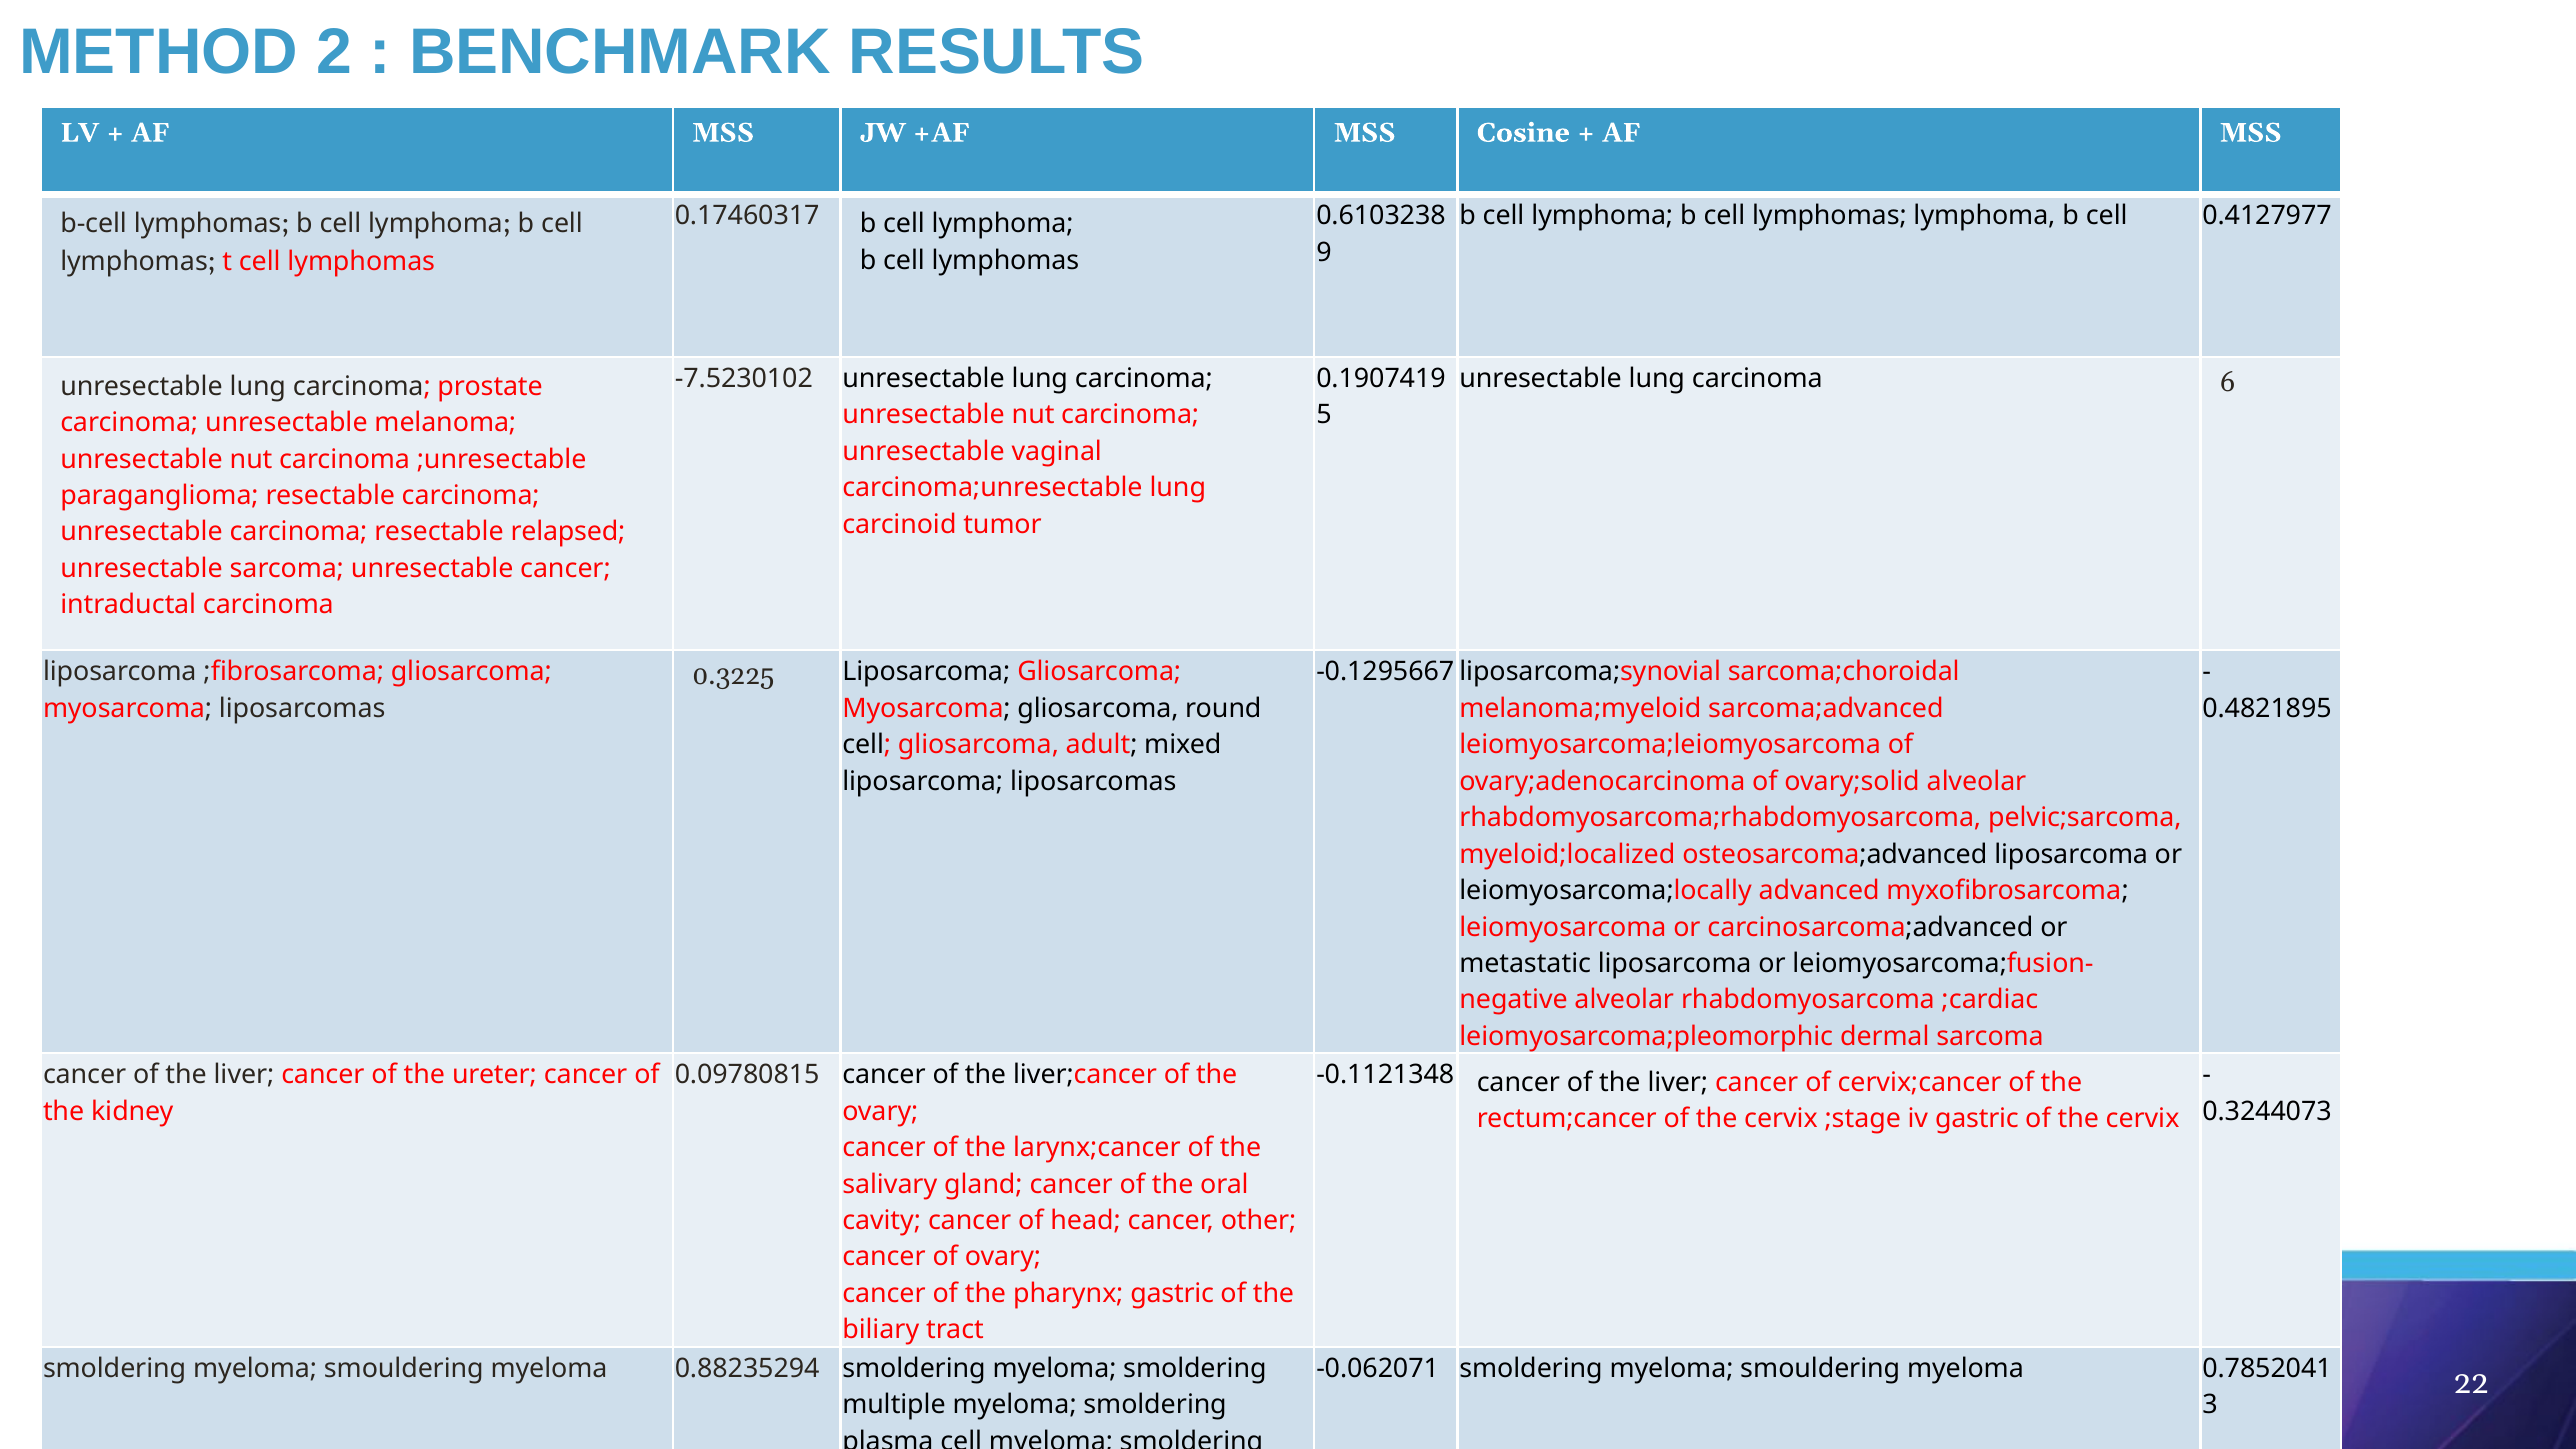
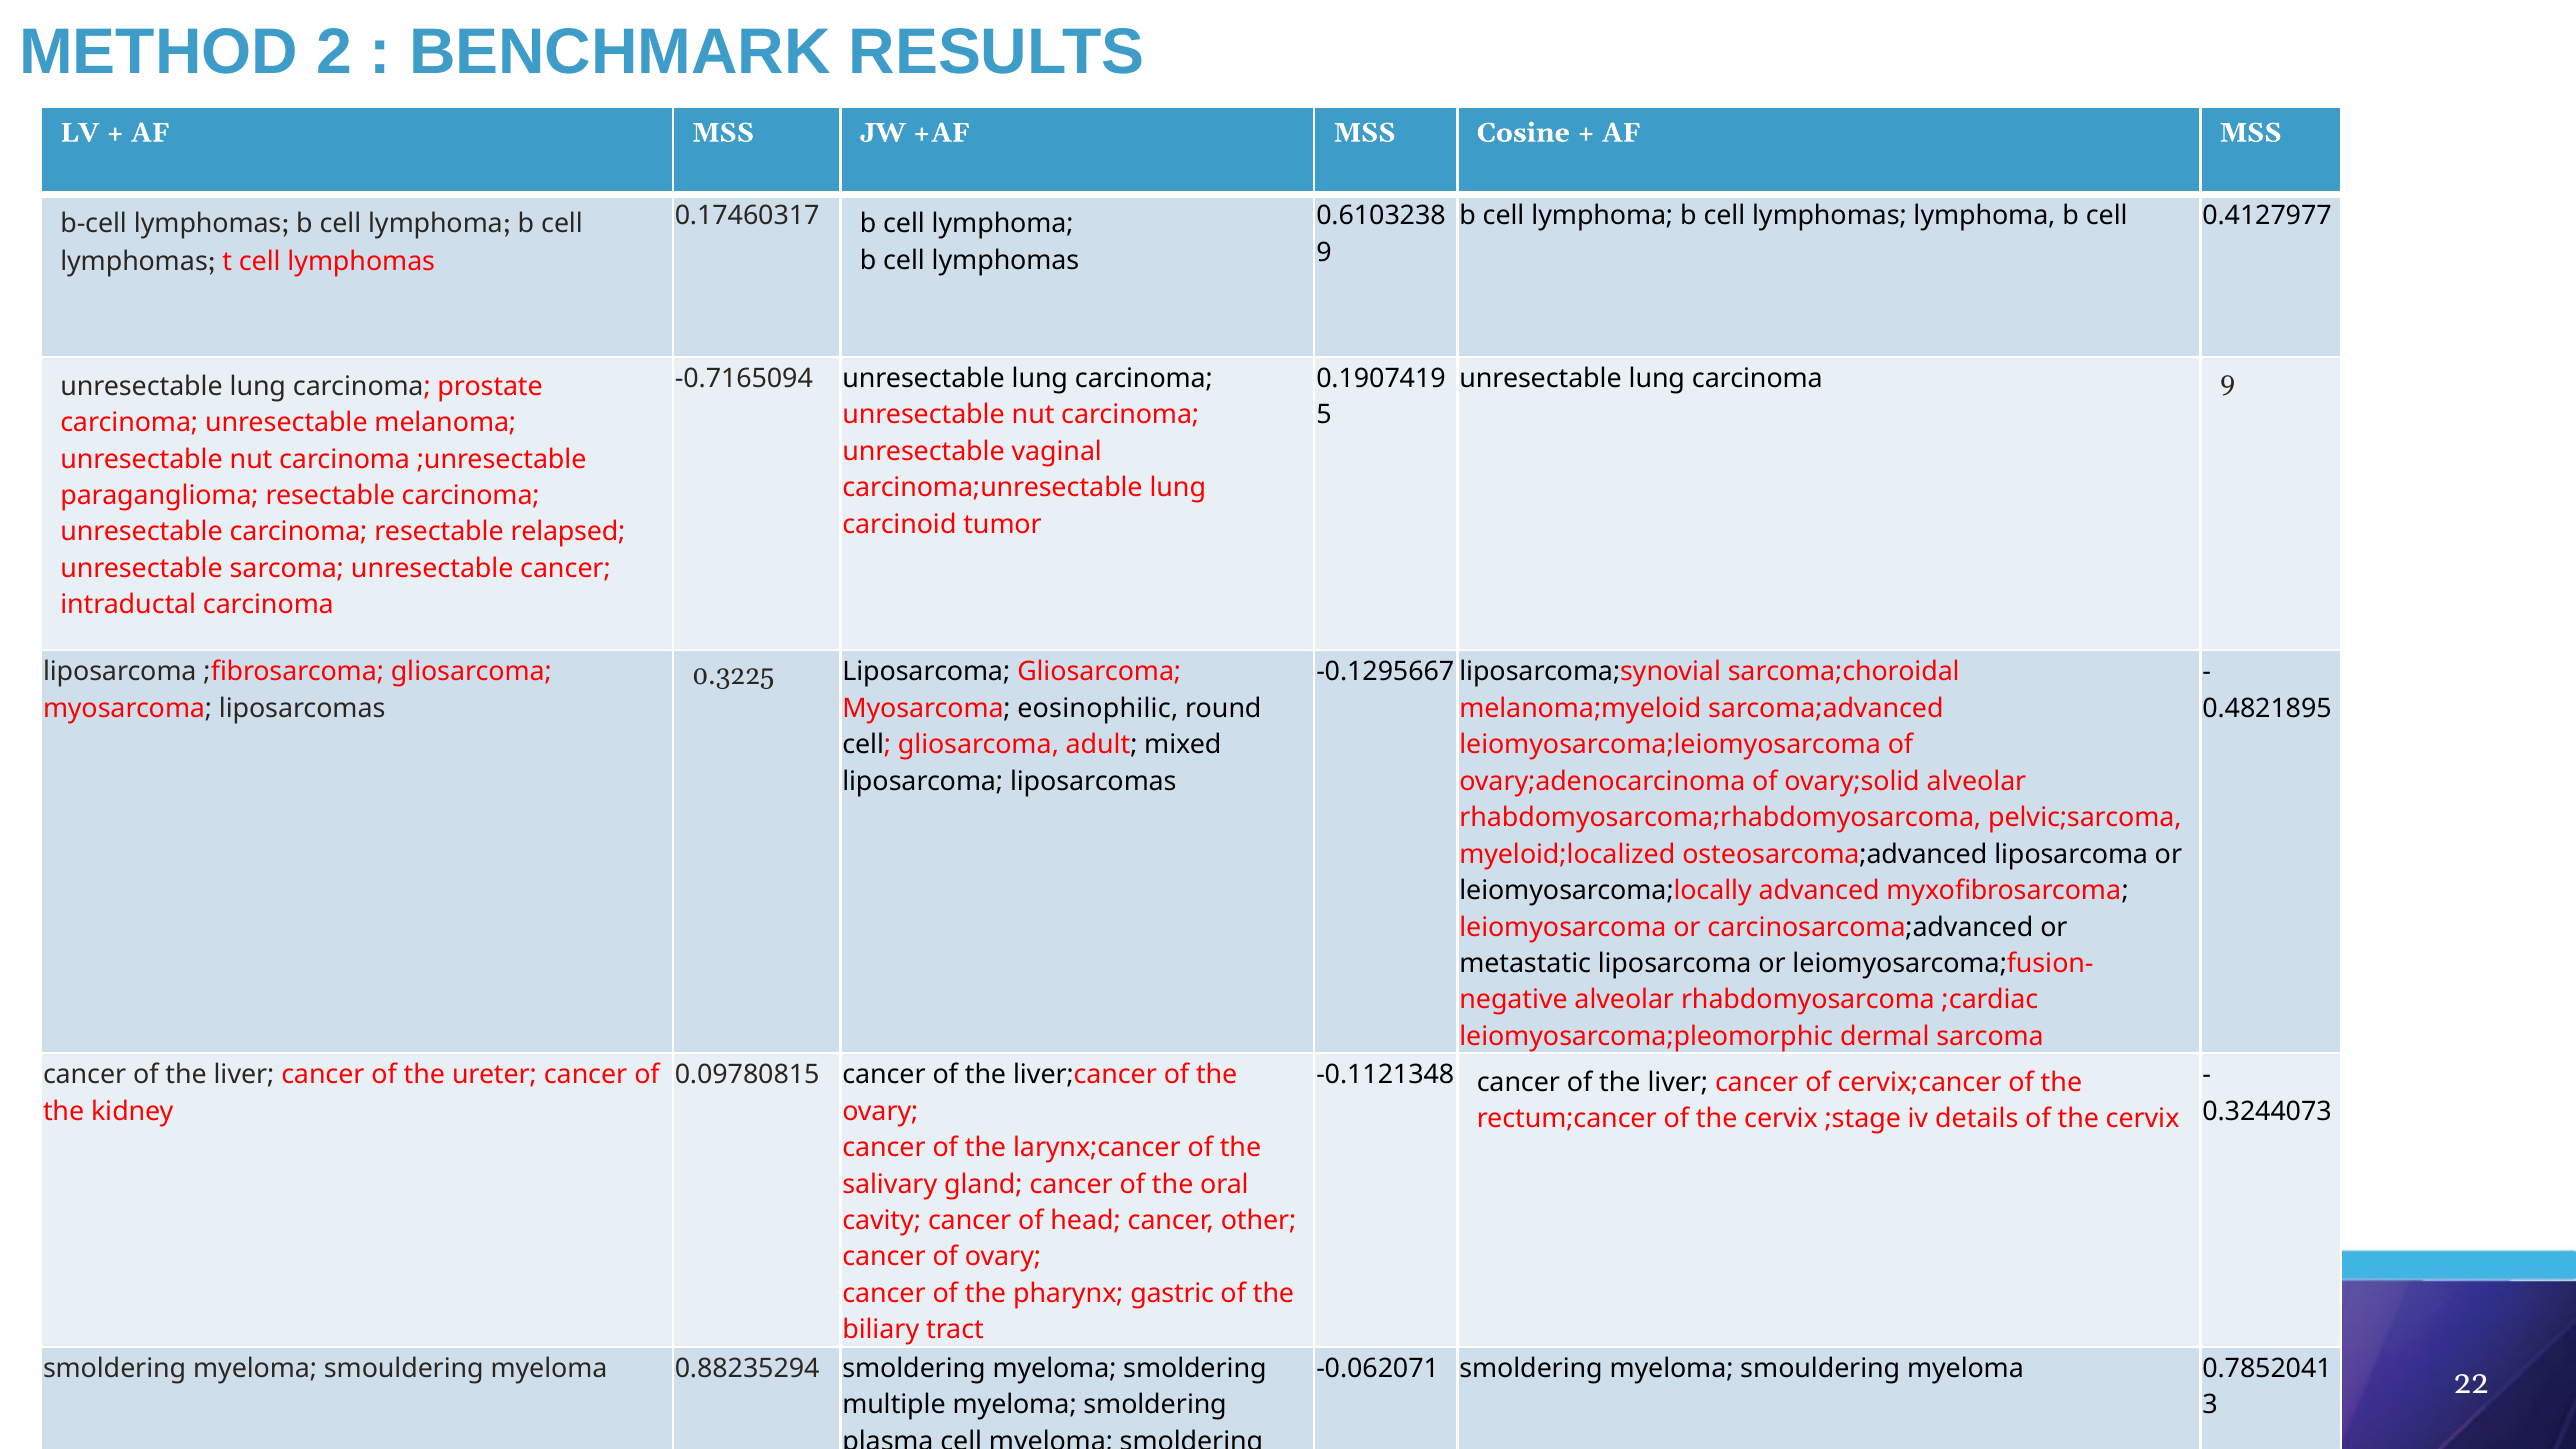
-7.5230102: -7.5230102 -> -0.7165094
carcinoma 6: 6 -> 9
Myosarcoma gliosarcoma: gliosarcoma -> eosinophilic
iv gastric: gastric -> details
